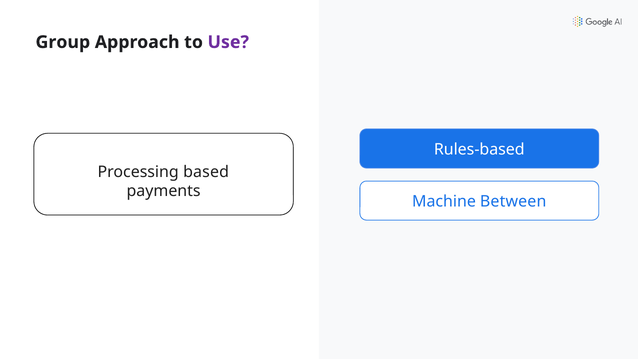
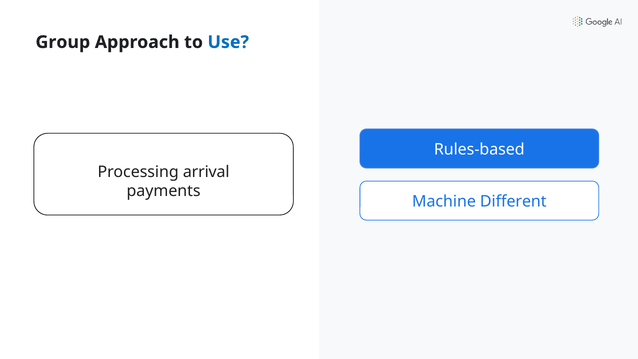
Use colour: purple -> blue
based: based -> arrival
Between: Between -> Different
